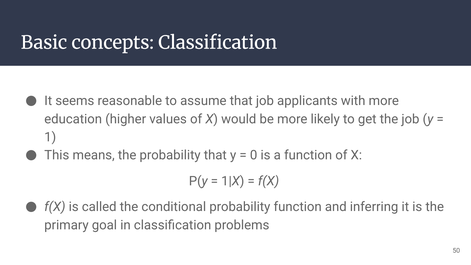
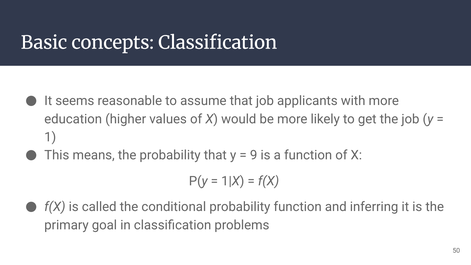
0: 0 -> 9
